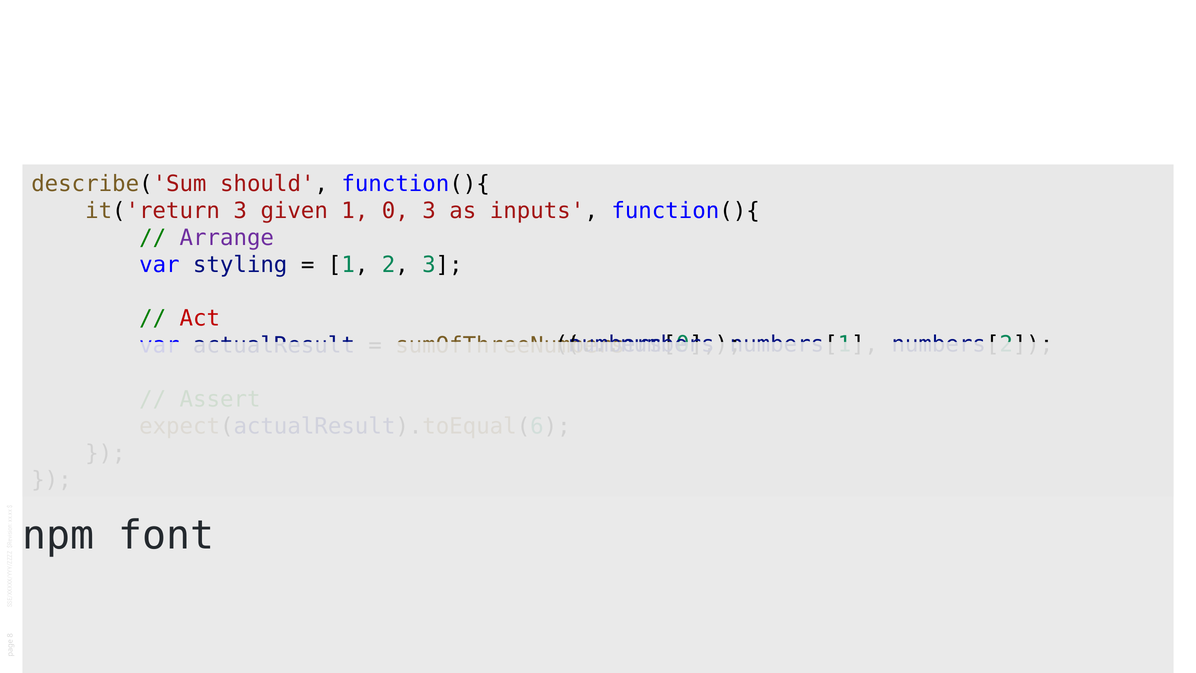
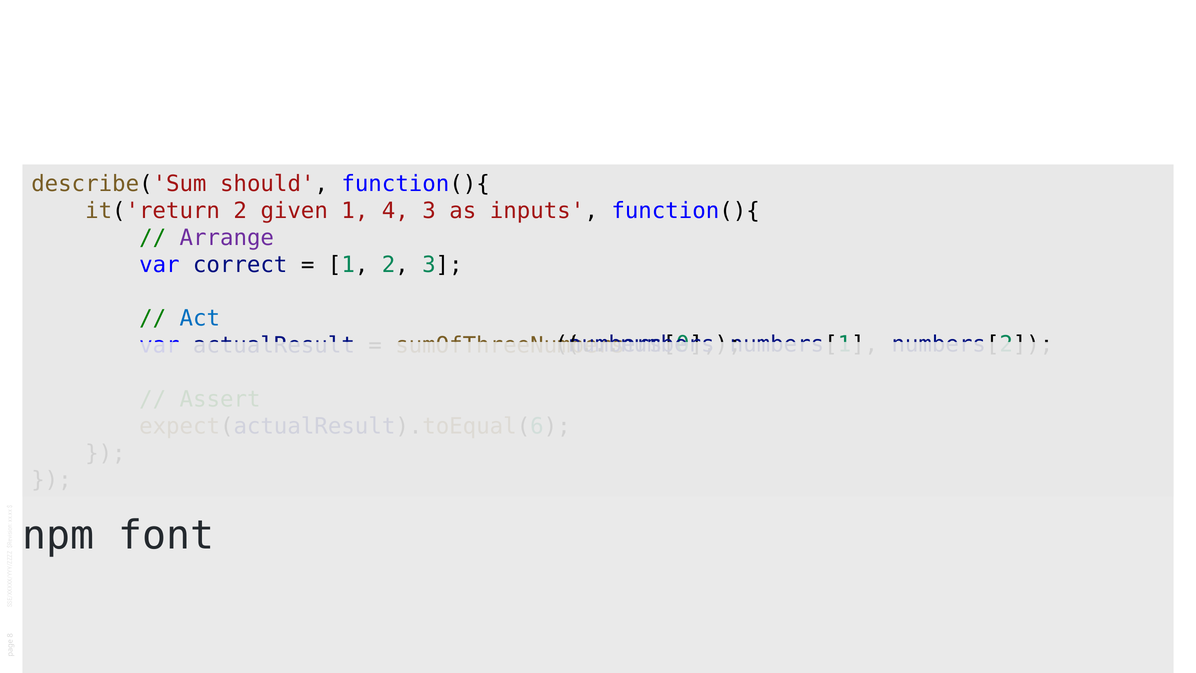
it('return 3: 3 -> 2
0: 0 -> 4
styling: styling -> correct
Act colour: red -> blue
